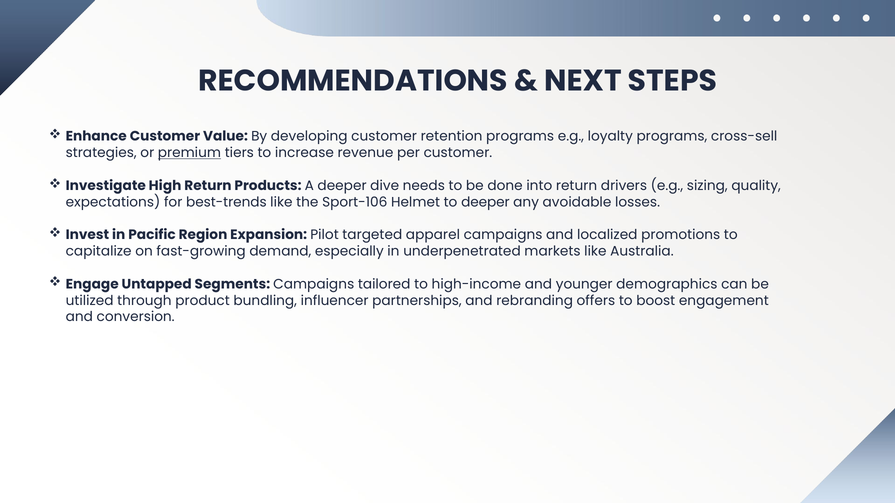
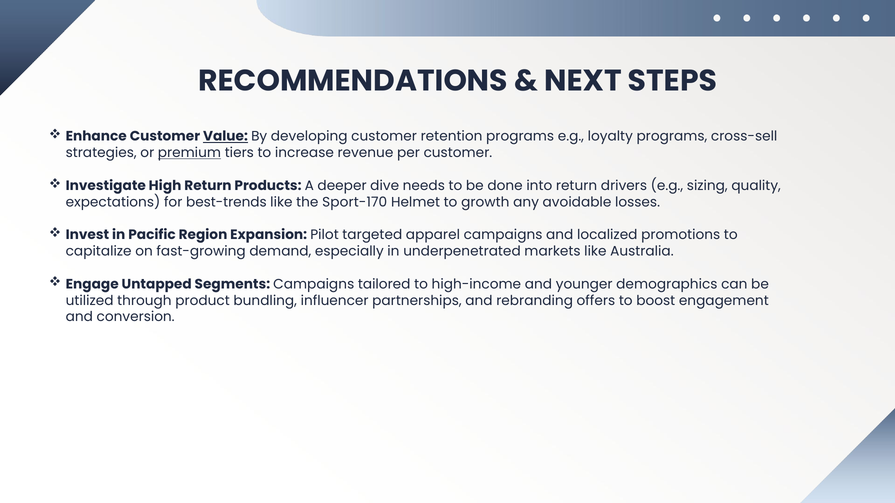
Value underline: none -> present
Sport-106: Sport-106 -> Sport-170
to deeper: deeper -> growth
